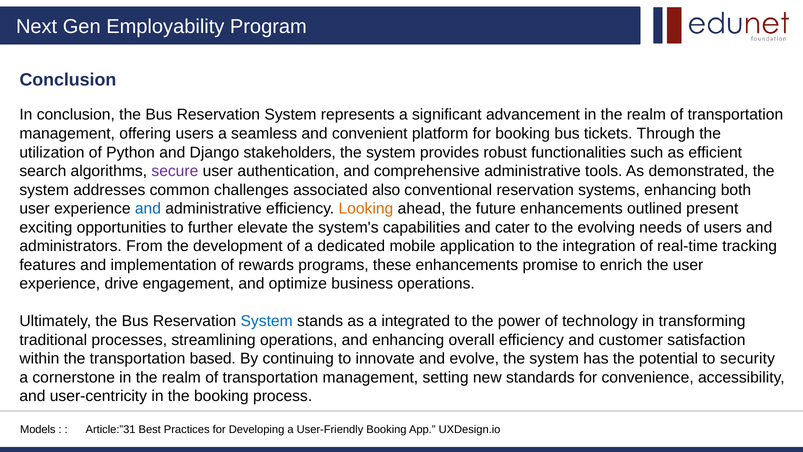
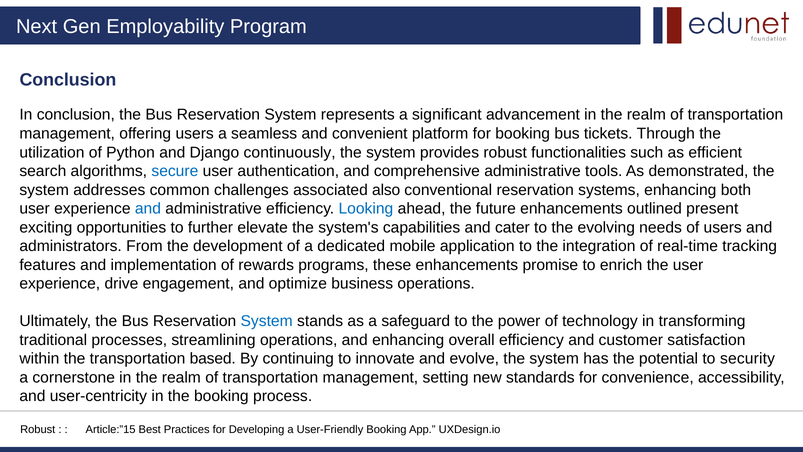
stakeholders: stakeholders -> continuously
secure colour: purple -> blue
Looking colour: orange -> blue
integrated: integrated -> safeguard
Models at (38, 429): Models -> Robust
Article:”31: Article:”31 -> Article:”15
